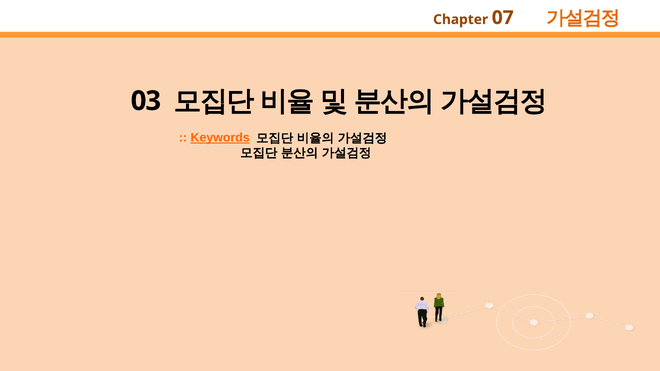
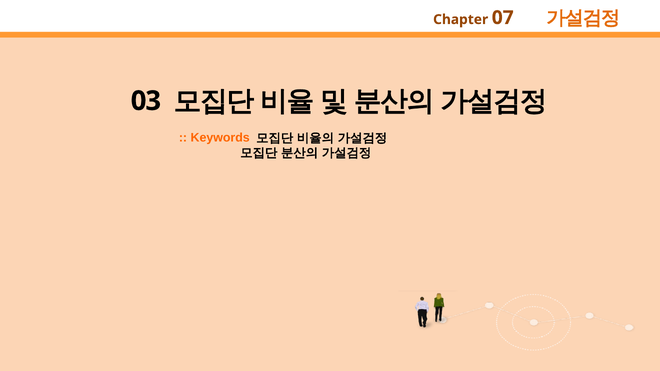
Keywords underline: present -> none
